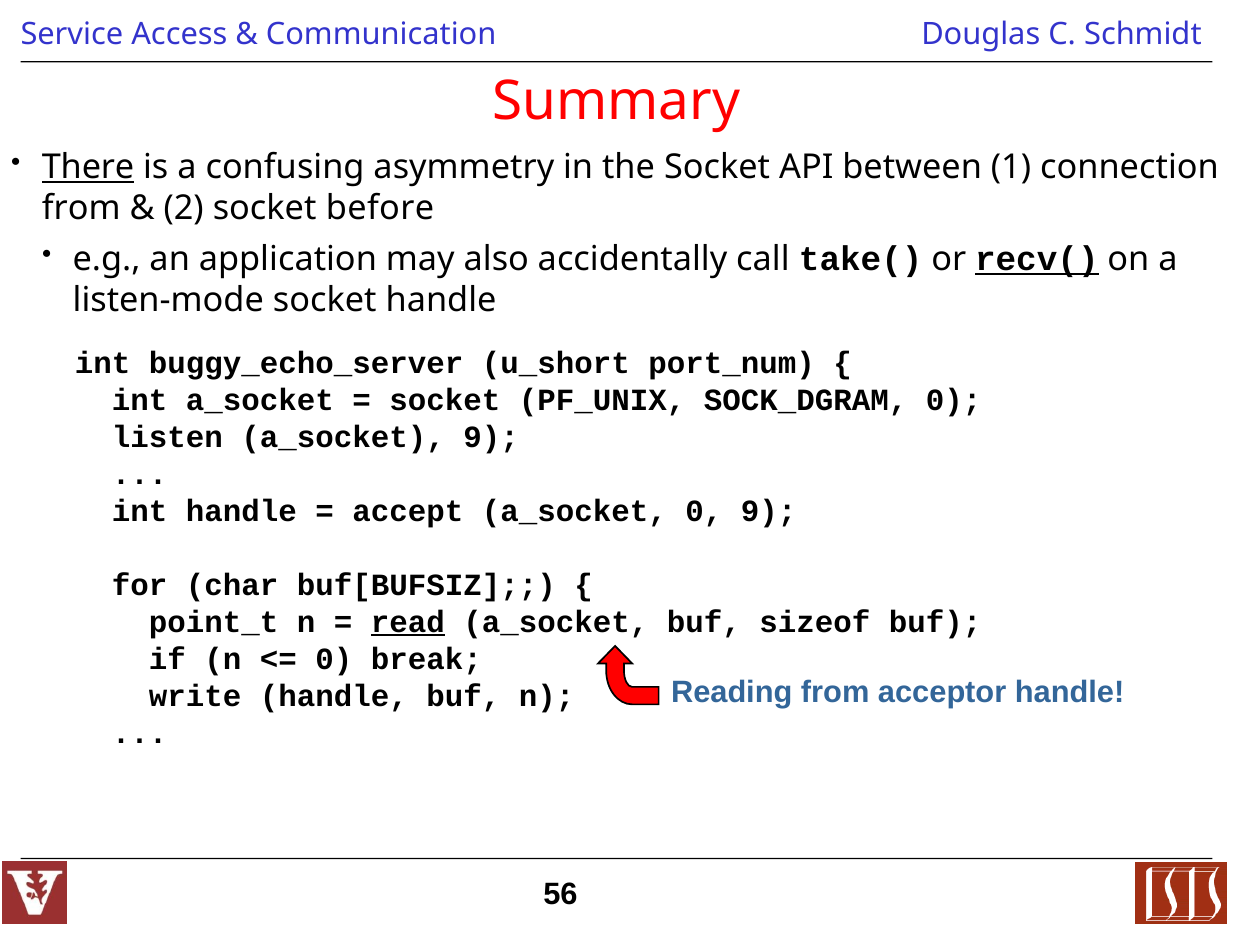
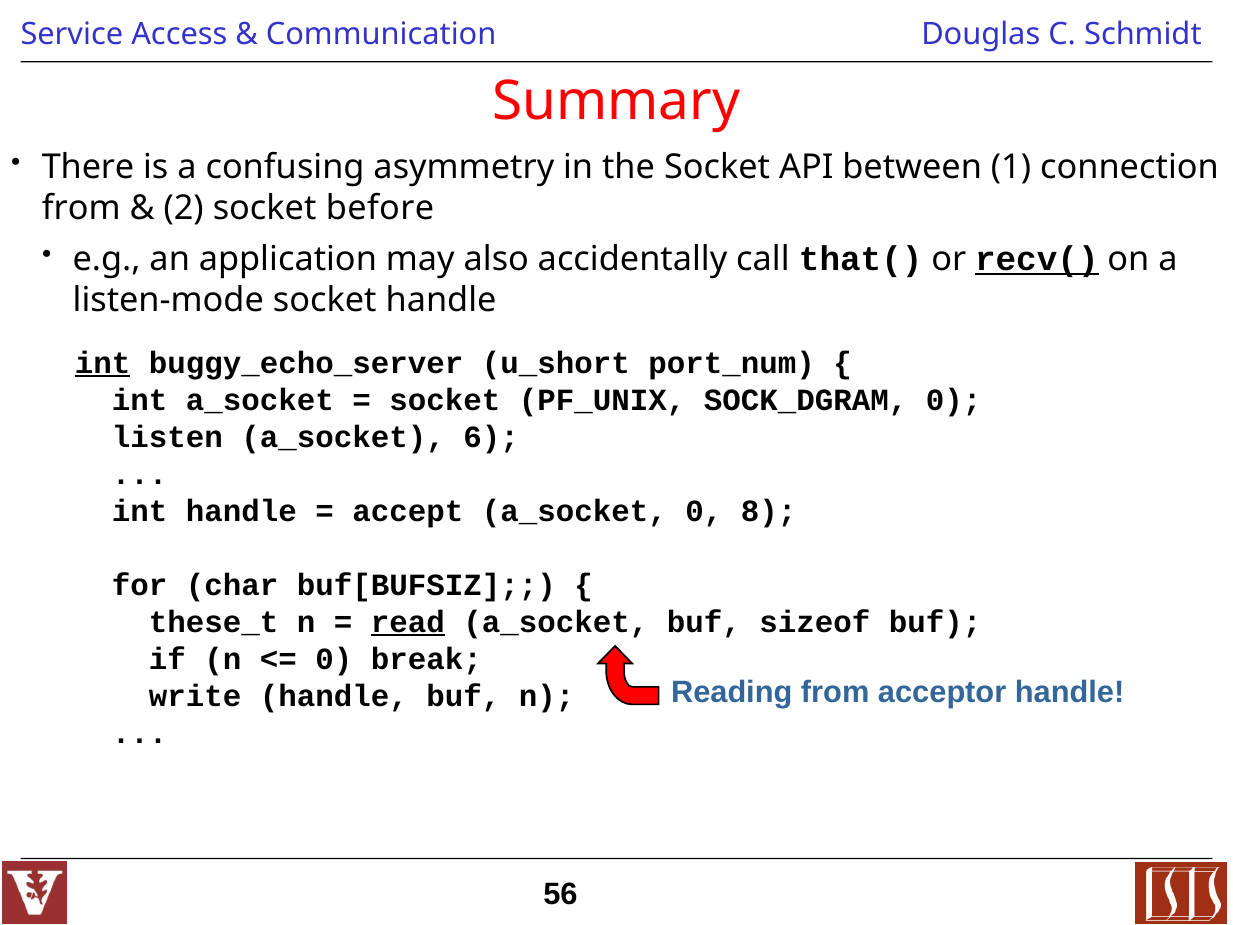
There underline: present -> none
take(: take( -> that(
int at (103, 363) underline: none -> present
a_socket 9: 9 -> 6
0 9: 9 -> 8
point_t: point_t -> these_t
